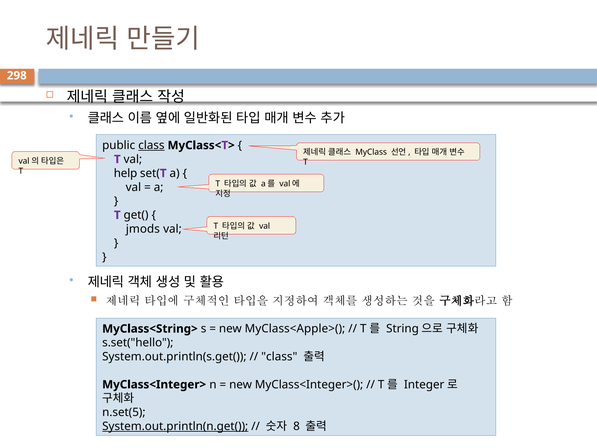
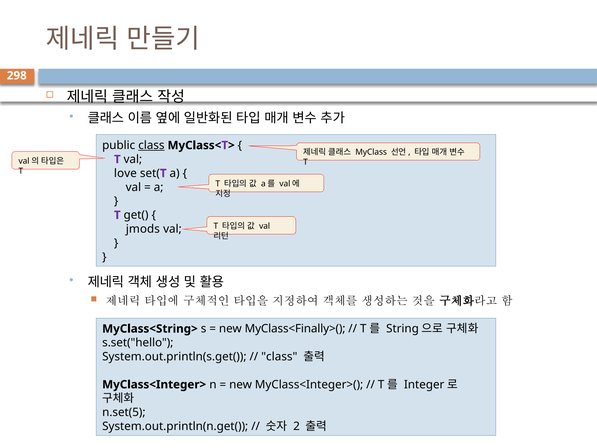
help: help -> love
MyClass<Apple>(: MyClass<Apple>( -> MyClass<Finally>(
System.out.println(n.get( underline: present -> none
8: 8 -> 2
